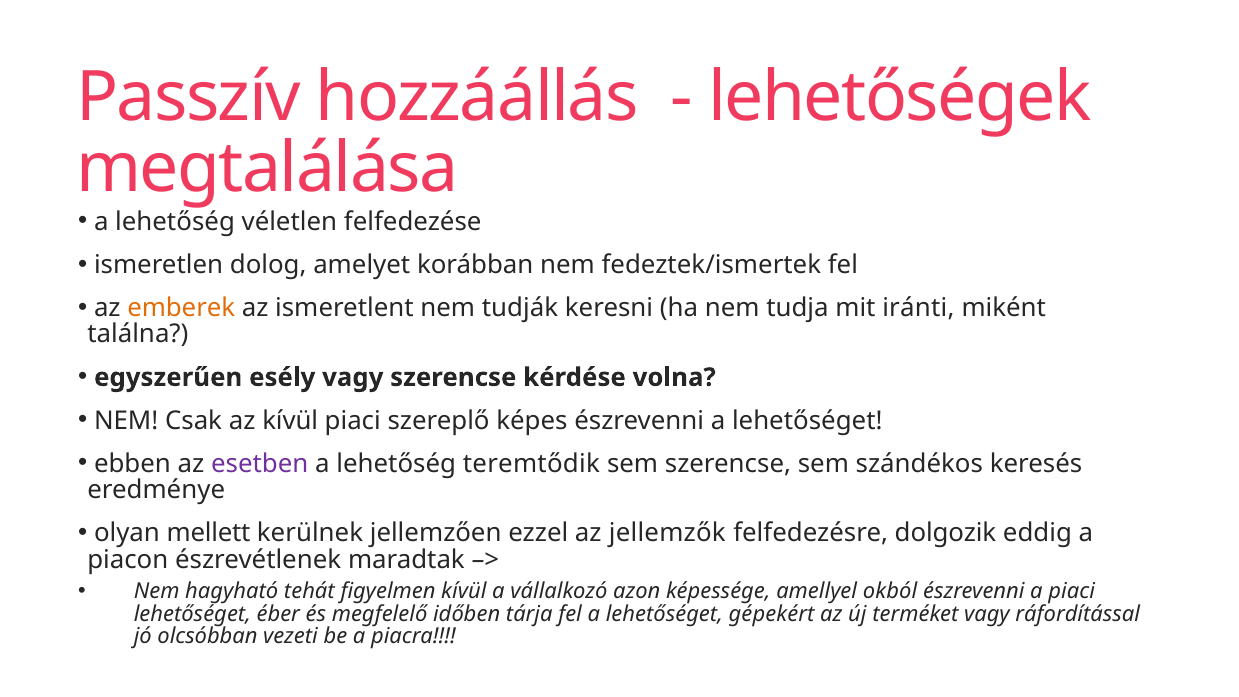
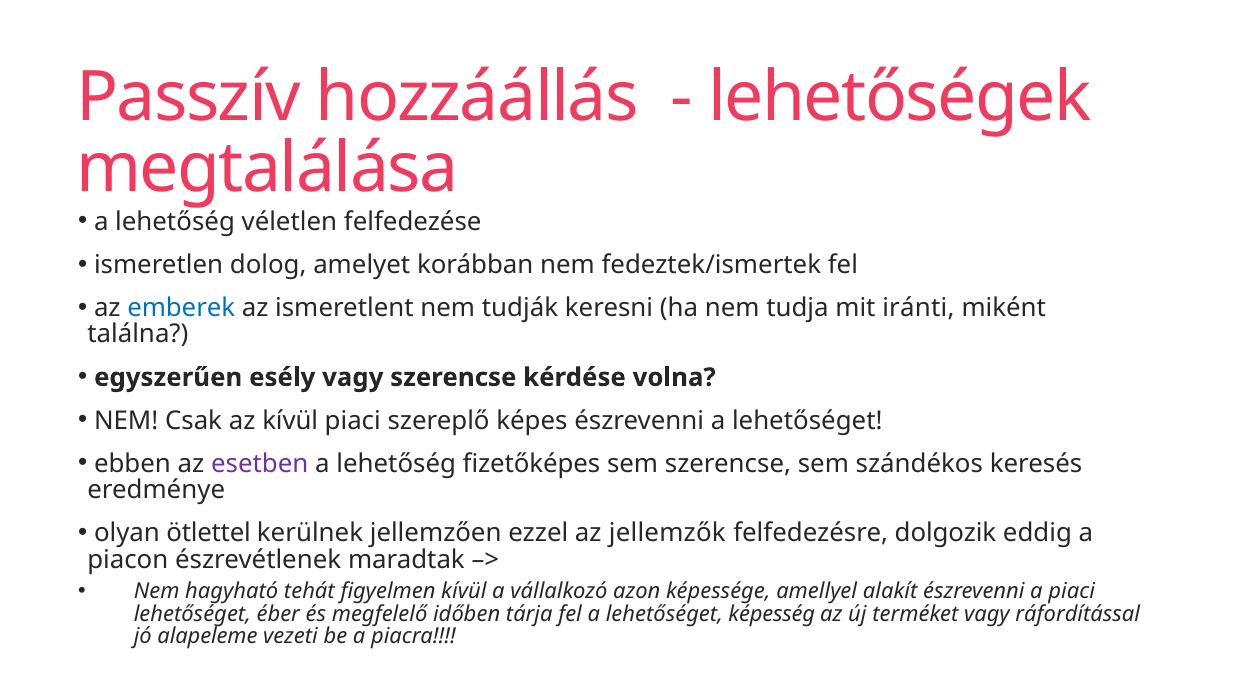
emberek colour: orange -> blue
teremtődik: teremtődik -> fizetőképes
mellett: mellett -> ötlettel
okból: okból -> alakít
gépekért: gépekért -> képesség
olcsóbban: olcsóbban -> alapeleme
